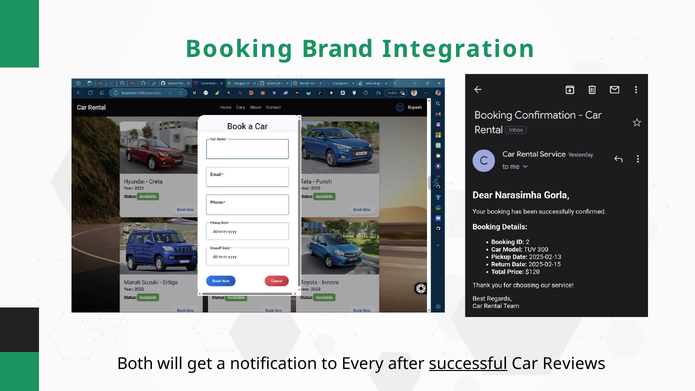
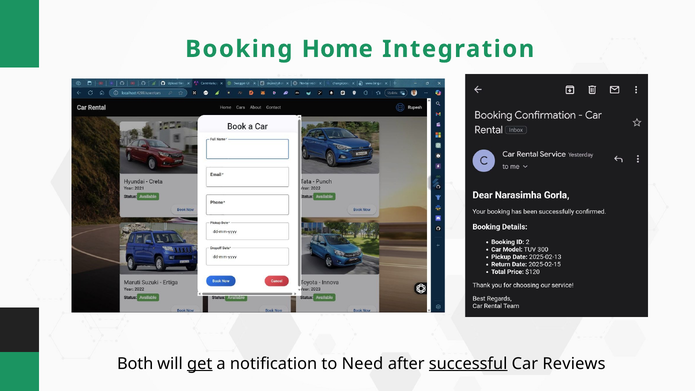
Brand: Brand -> Home
get underline: none -> present
Every: Every -> Need
